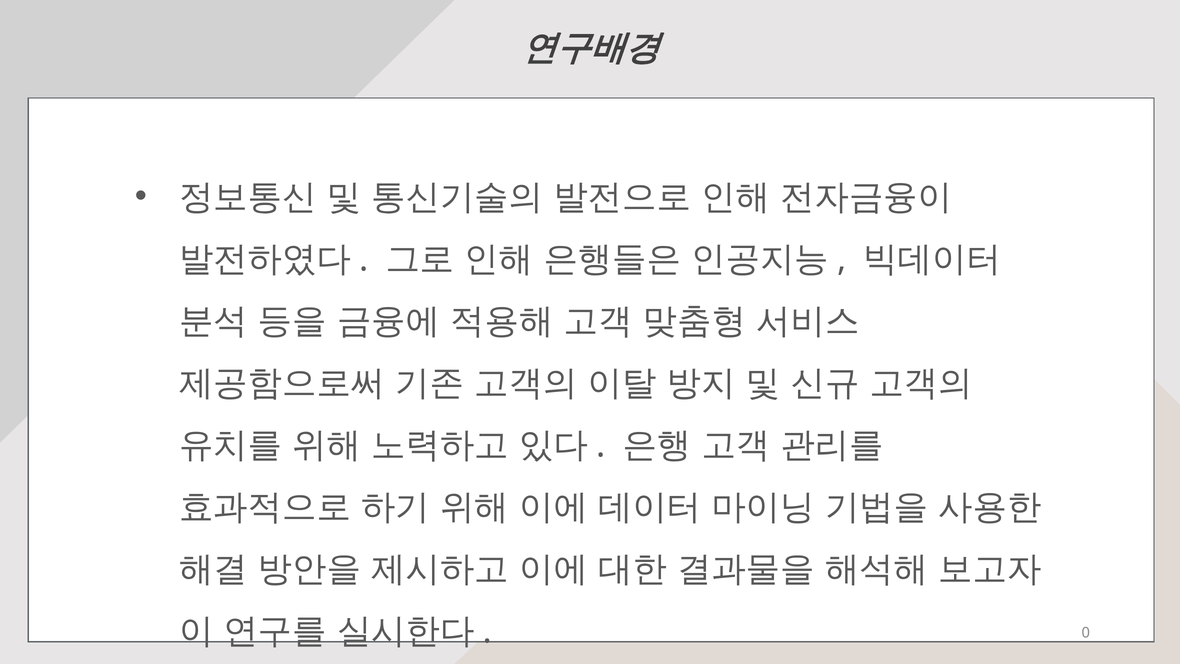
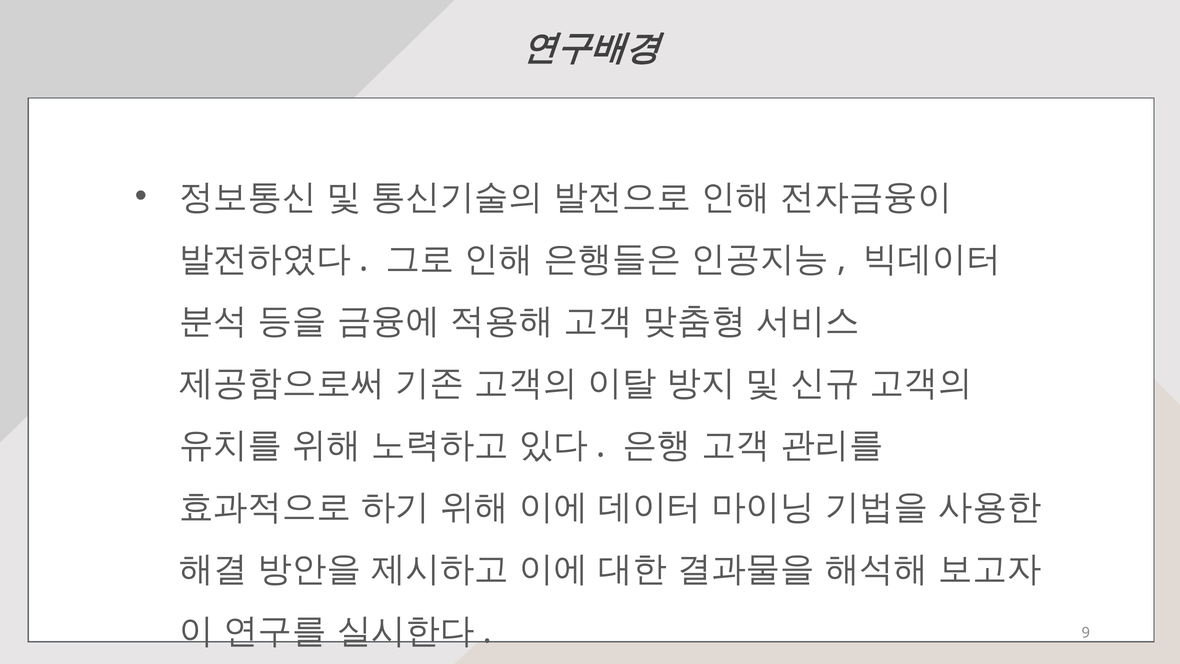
0: 0 -> 9
